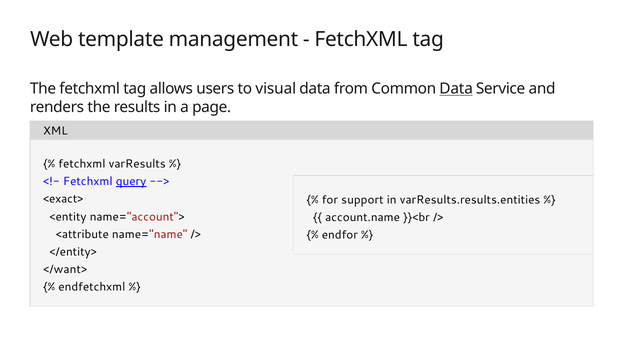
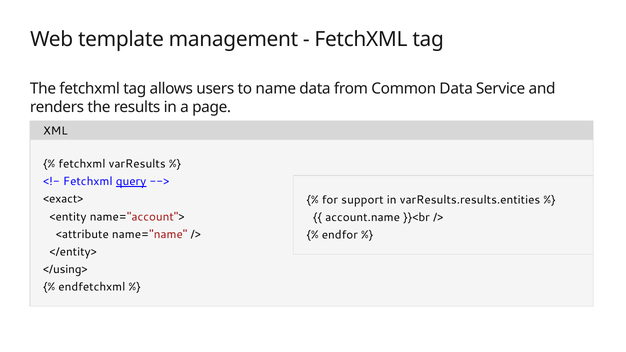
visual: visual -> name
Data at (456, 89) underline: present -> none
</want>: </want> -> </using>
